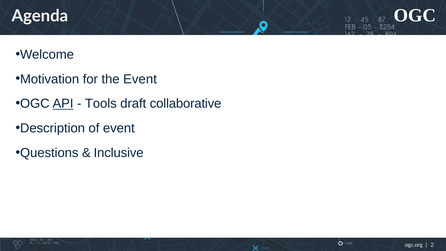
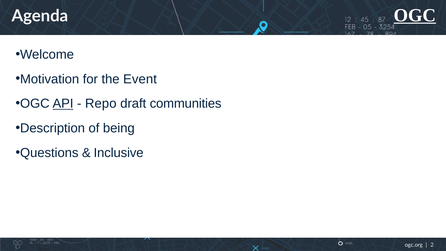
OGC at (415, 15) underline: none -> present
Tools: Tools -> Repo
collaborative: collaborative -> communities
of event: event -> being
